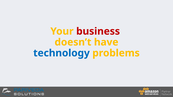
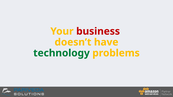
technology colour: blue -> green
